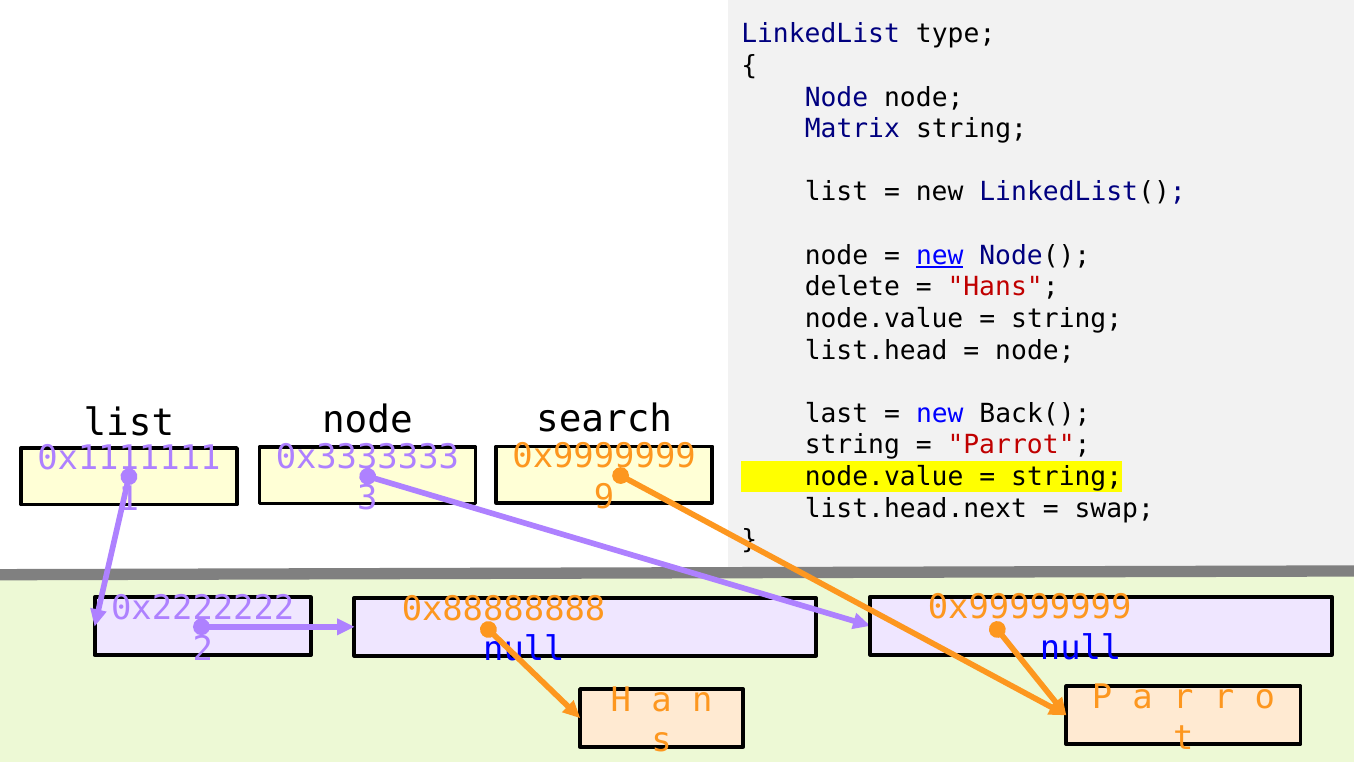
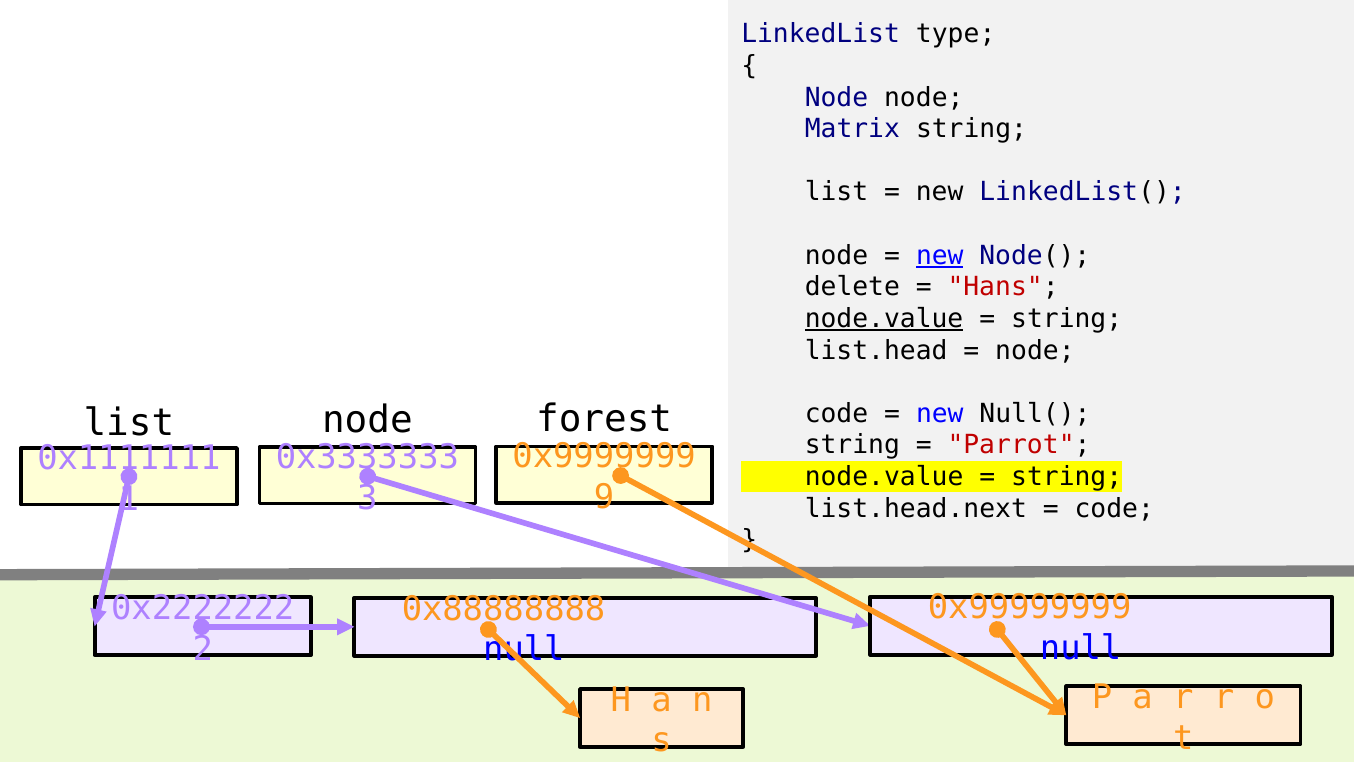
node.value at (884, 319) underline: none -> present
last at (836, 413): last -> code
Back(: Back( -> Null(
search: search -> forest
swap at (1114, 508): swap -> code
